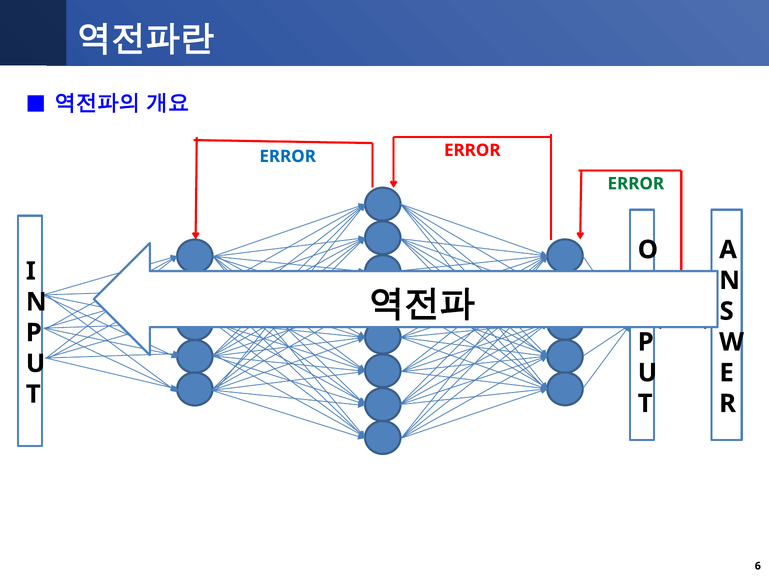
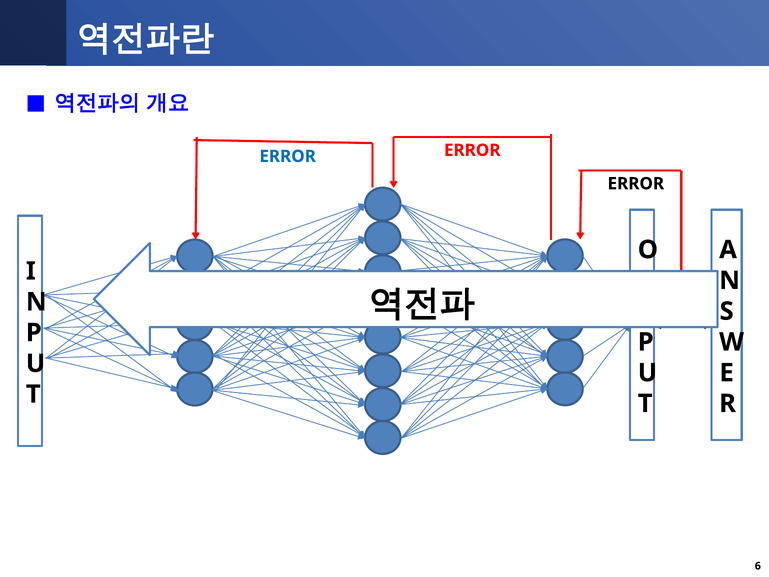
ERROR at (636, 184) colour: green -> black
